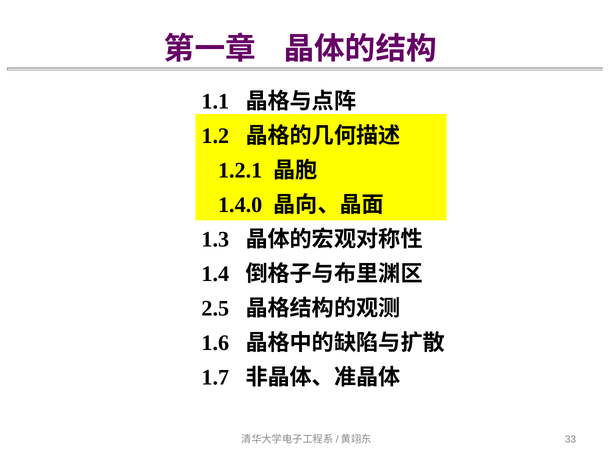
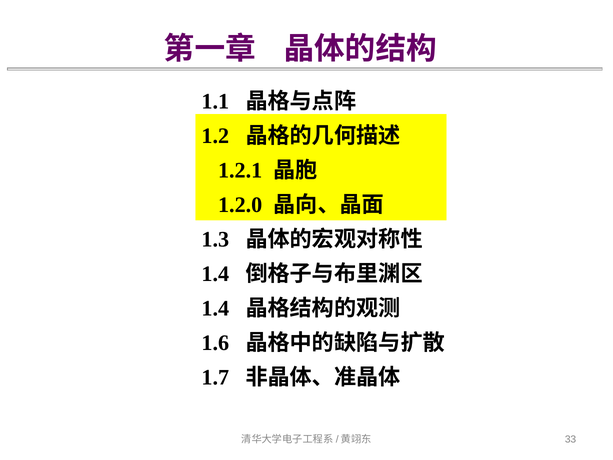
1.4.0: 1.4.0 -> 1.2.0
2.5 at (215, 308): 2.5 -> 1.4
